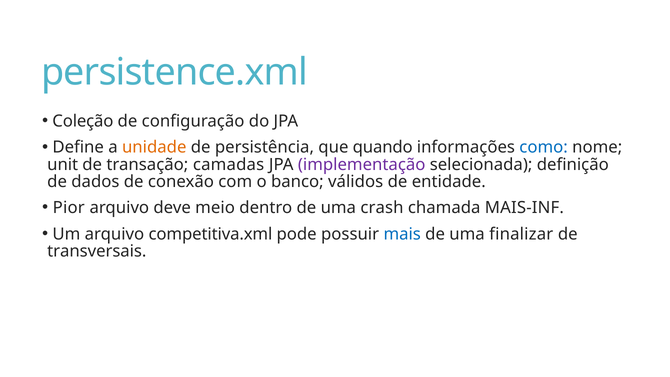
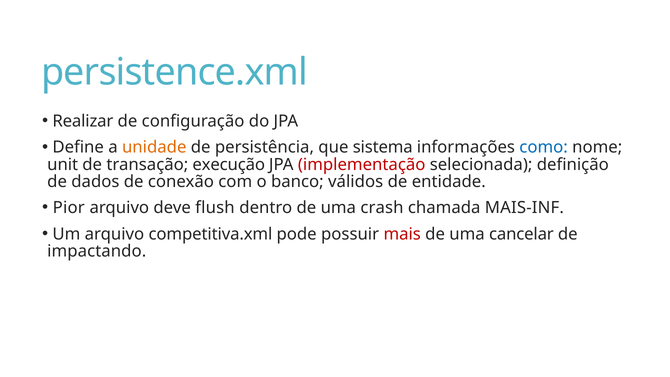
Coleção: Coleção -> Realizar
quando: quando -> sistema
camadas: camadas -> execução
implementação colour: purple -> red
meio: meio -> flush
mais colour: blue -> red
finalizar: finalizar -> cancelar
transversais: transversais -> impactando
